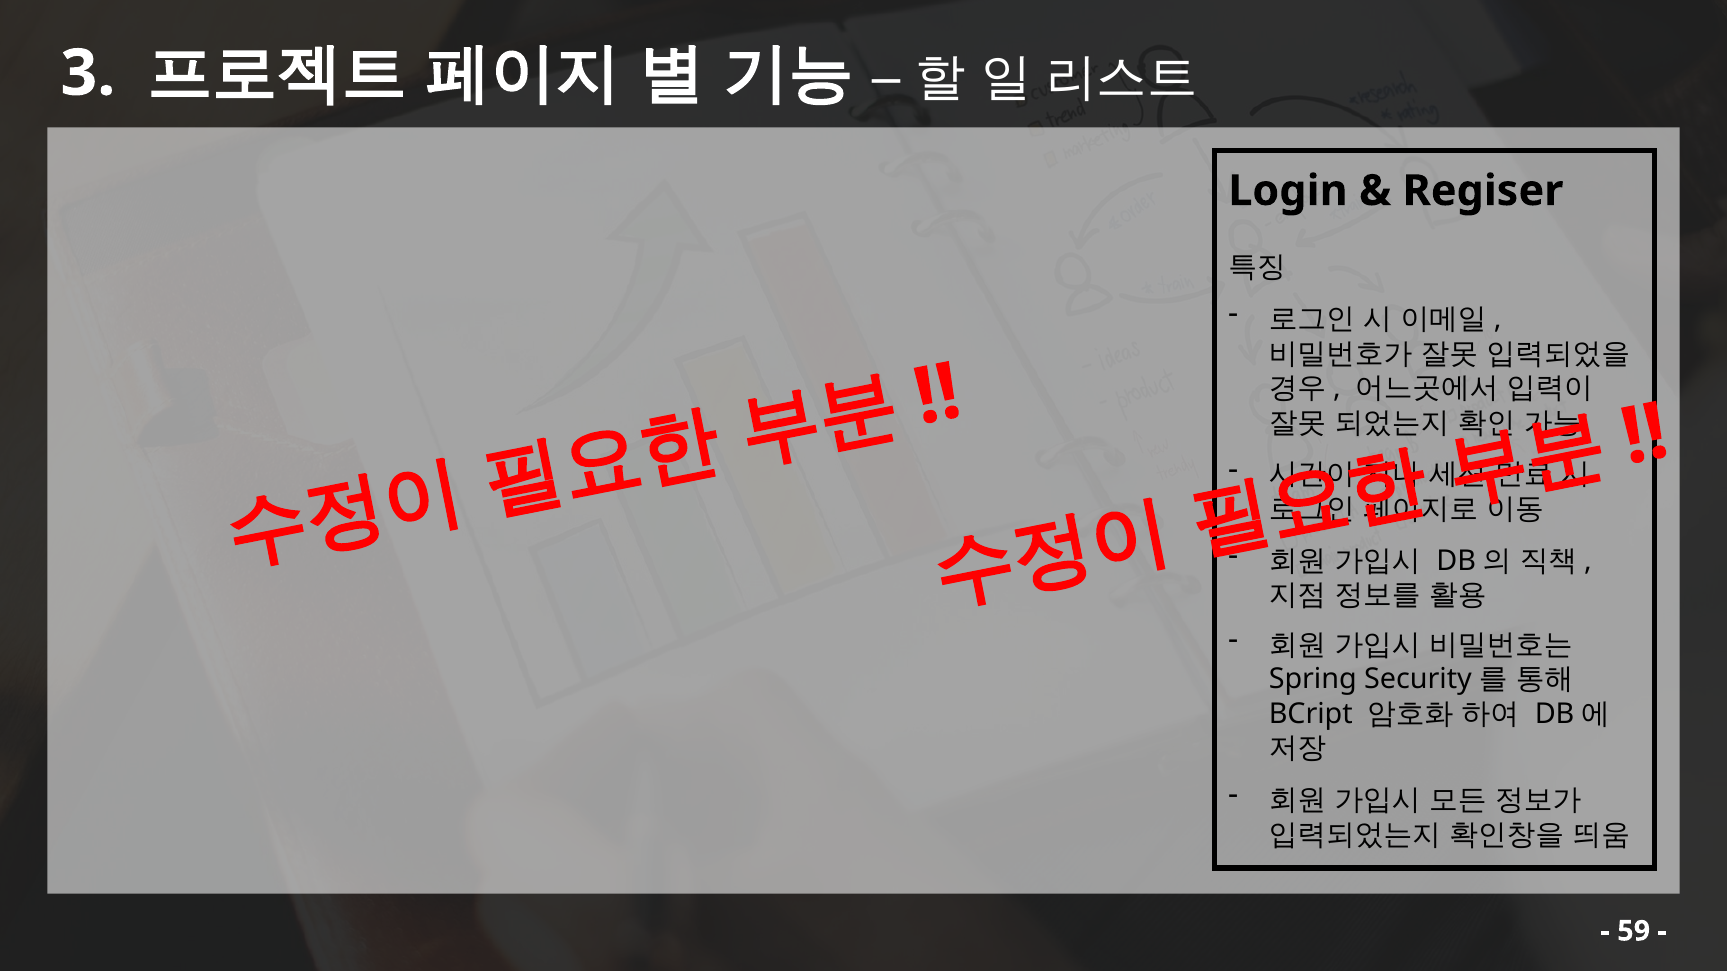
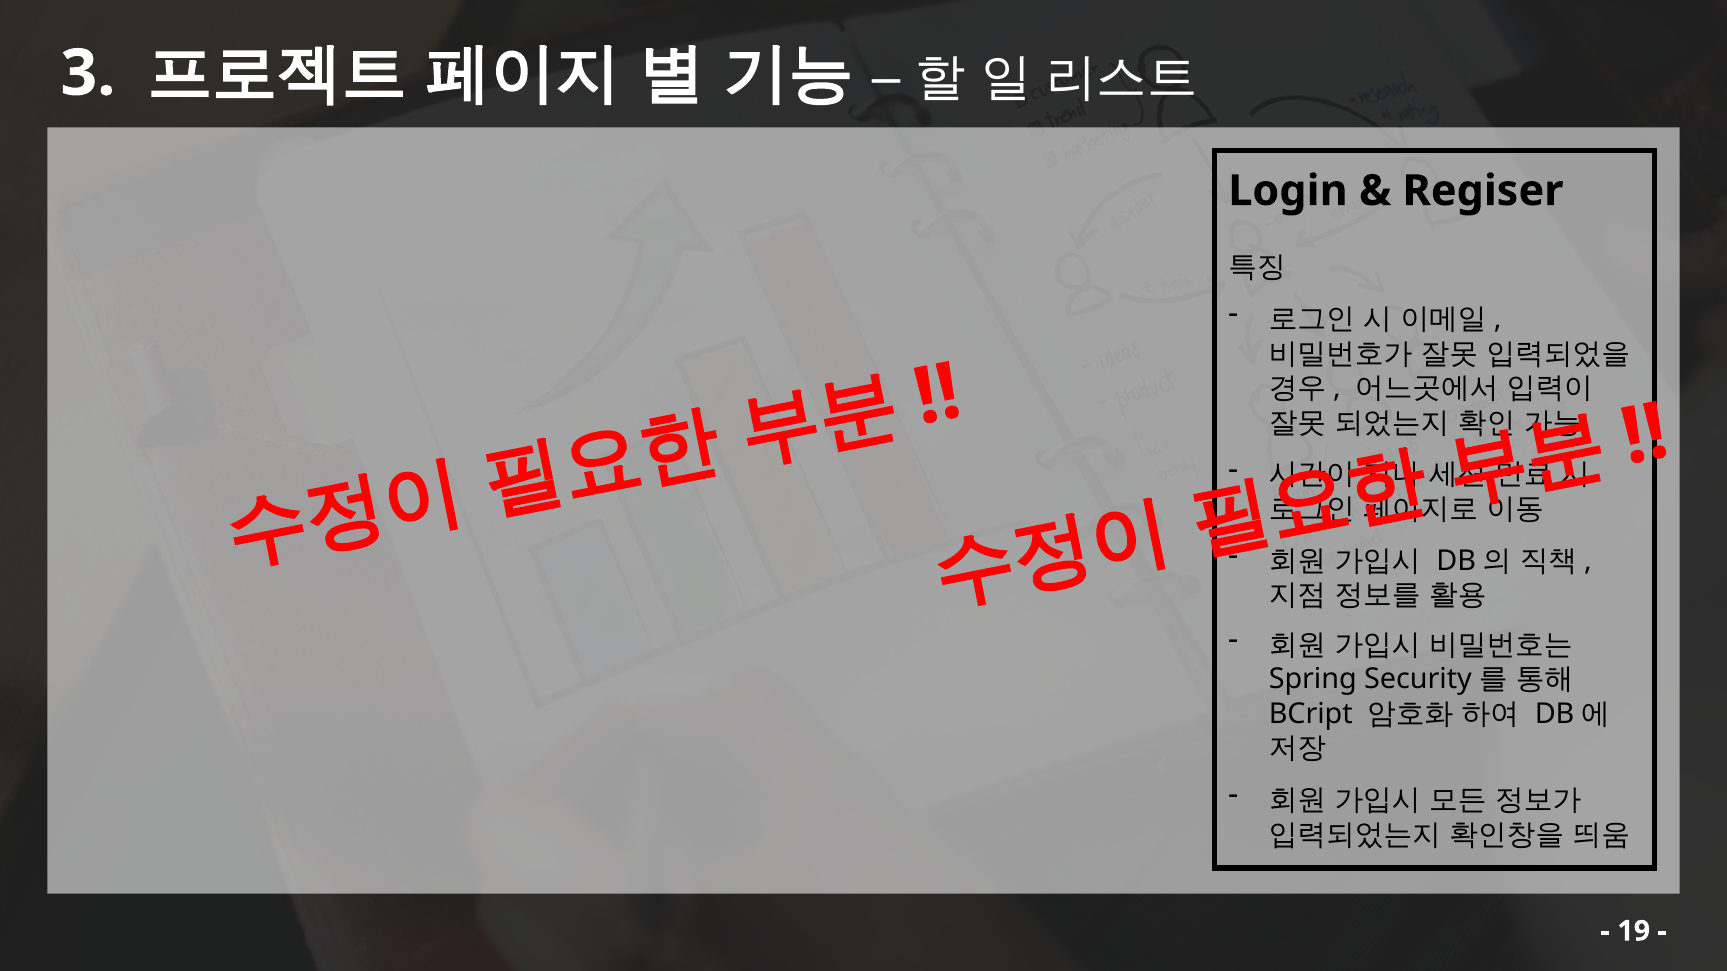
59: 59 -> 19
